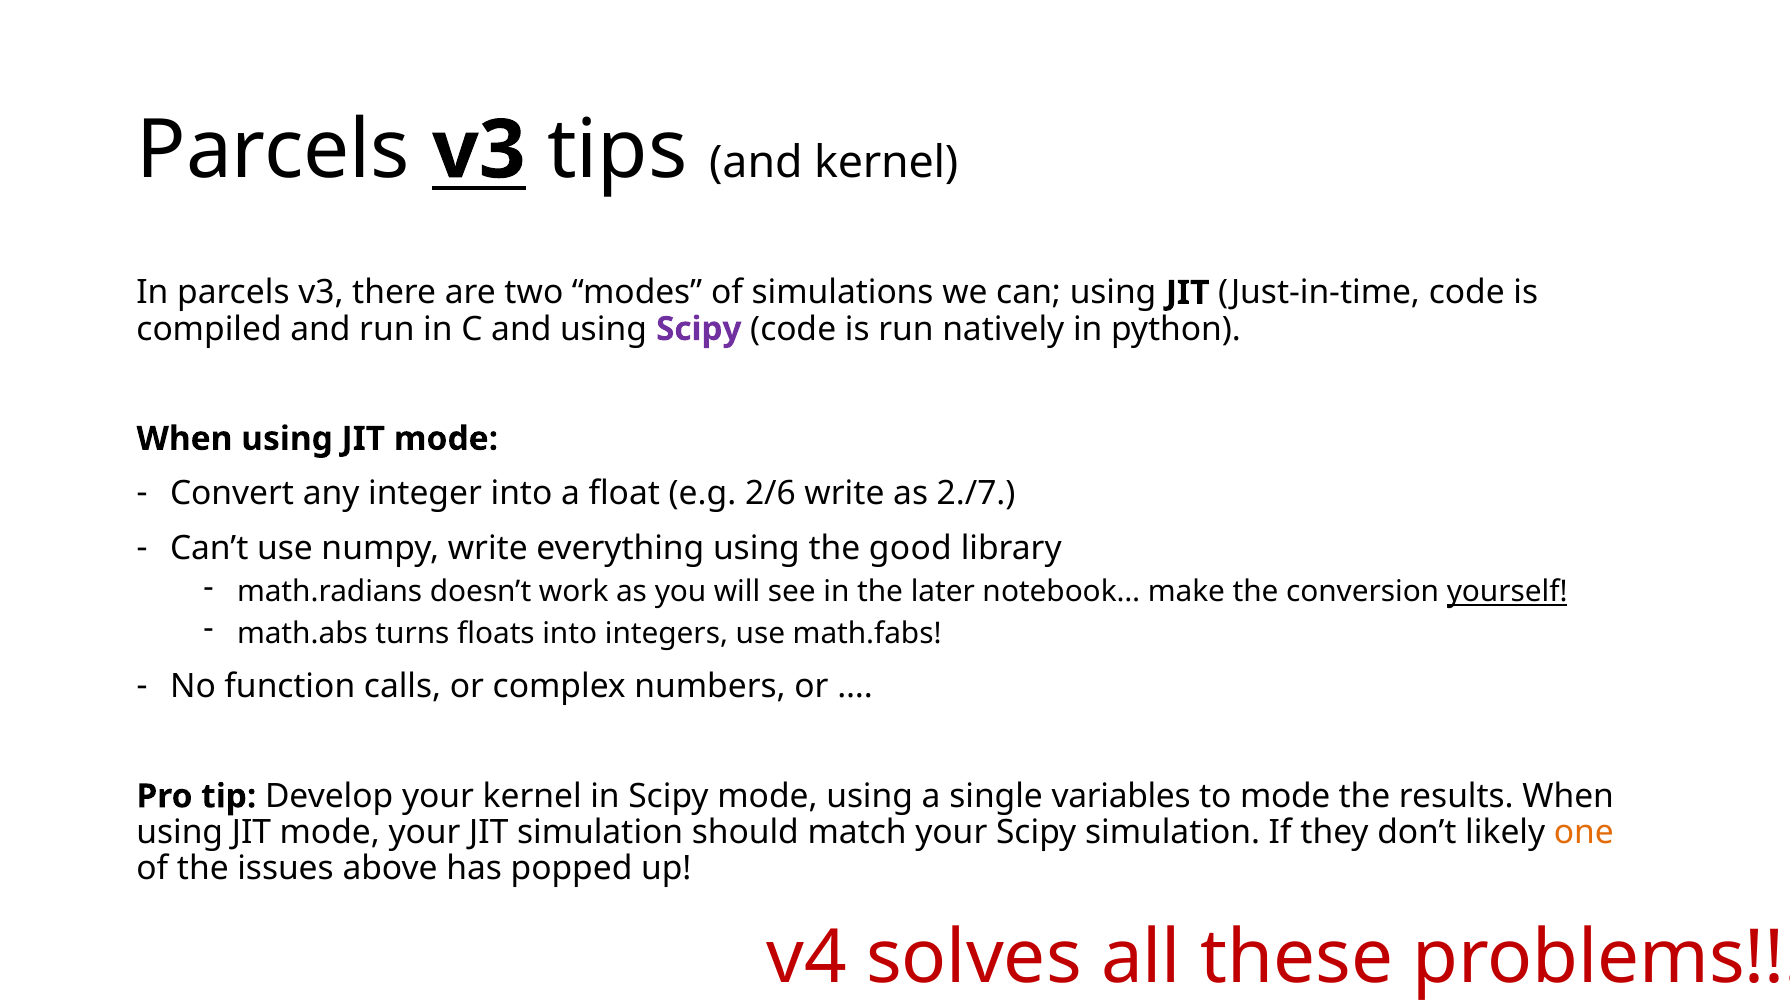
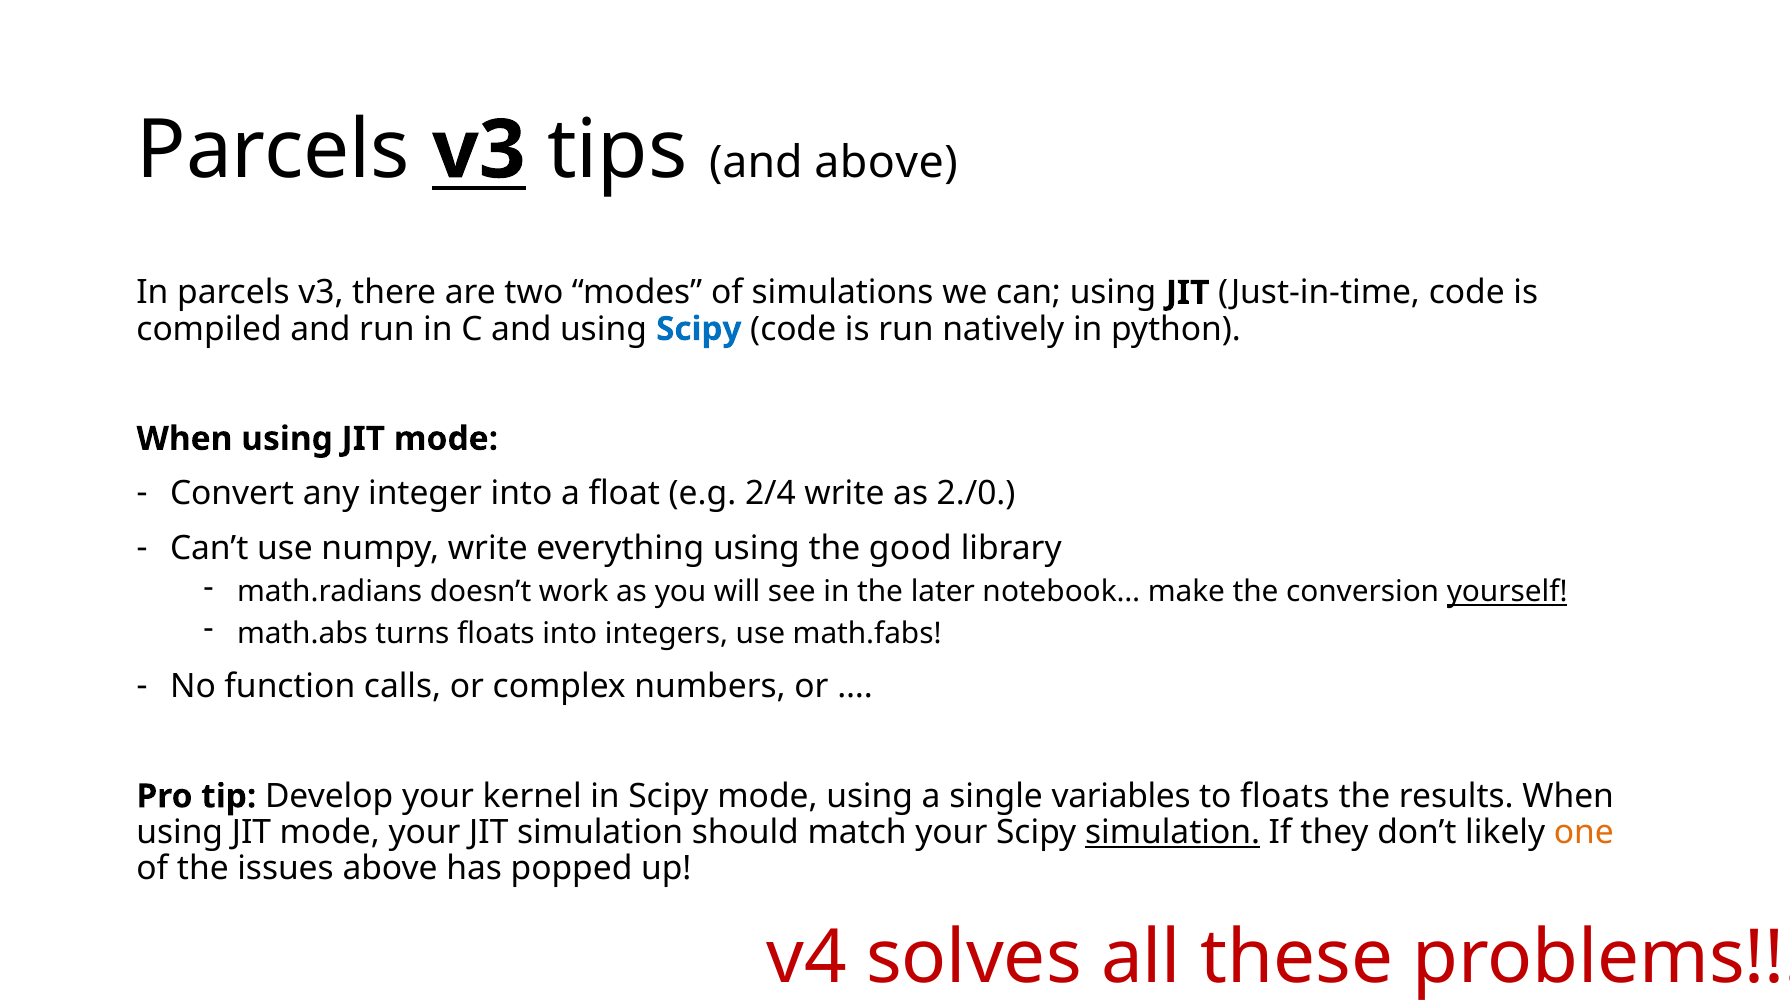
and kernel: kernel -> above
Scipy at (699, 329) colour: purple -> blue
2/6: 2/6 -> 2/4
2./7: 2./7 -> 2./0
to mode: mode -> floats
simulation at (1173, 832) underline: none -> present
